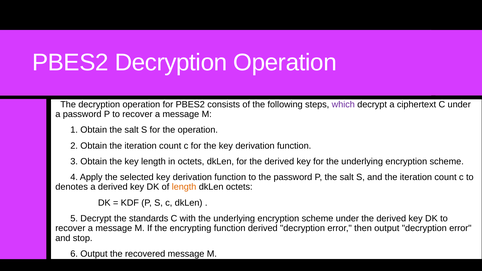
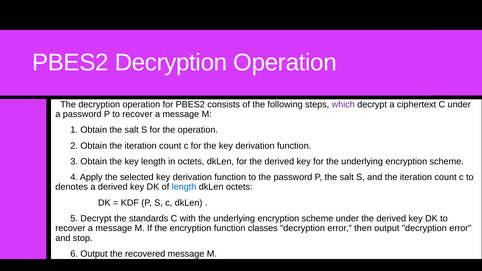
length at (184, 187) colour: orange -> blue
the encrypting: encrypting -> encryption
function derived: derived -> classes
